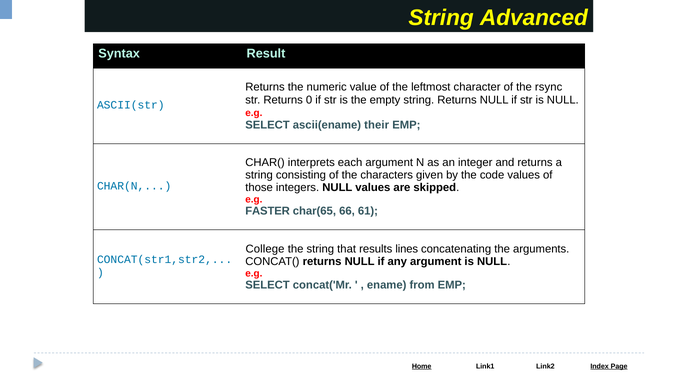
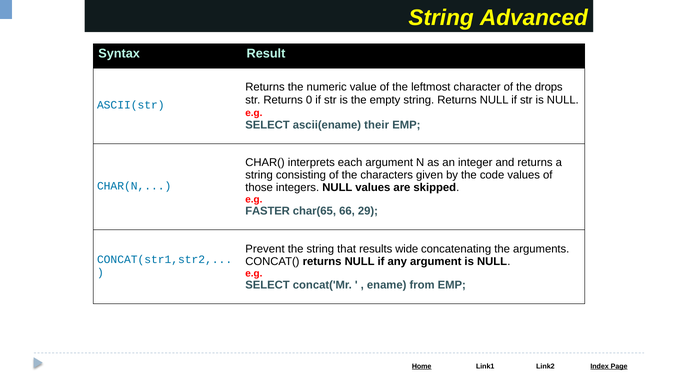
rsync: rsync -> drops
61: 61 -> 29
College: College -> Prevent
lines: lines -> wide
